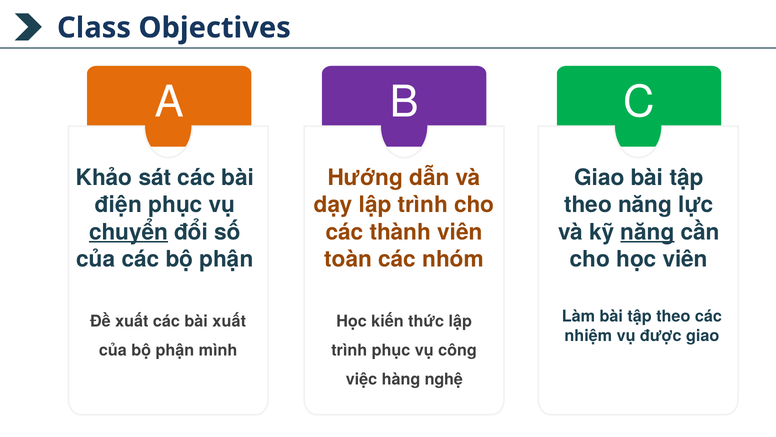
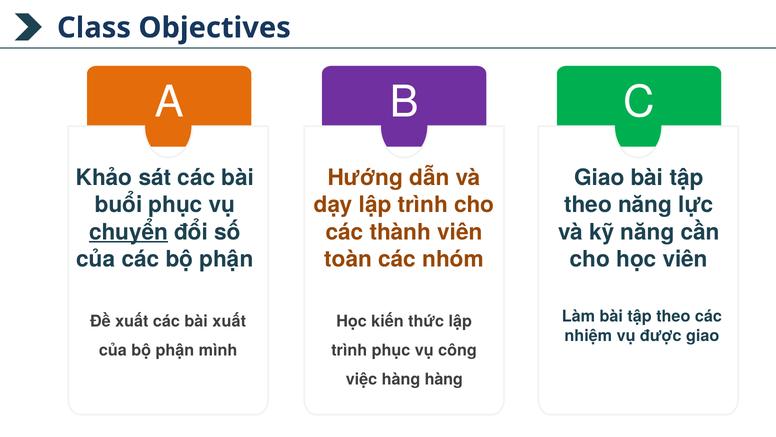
điện: điện -> buổi
năng at (647, 232) underline: present -> none
hàng nghệ: nghệ -> hàng
